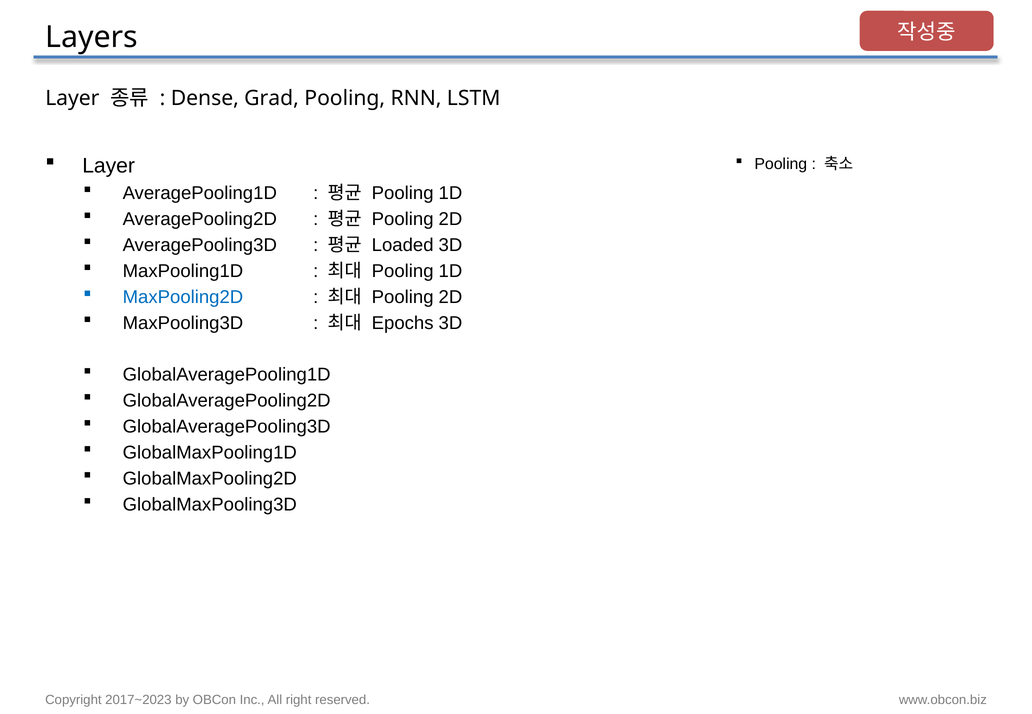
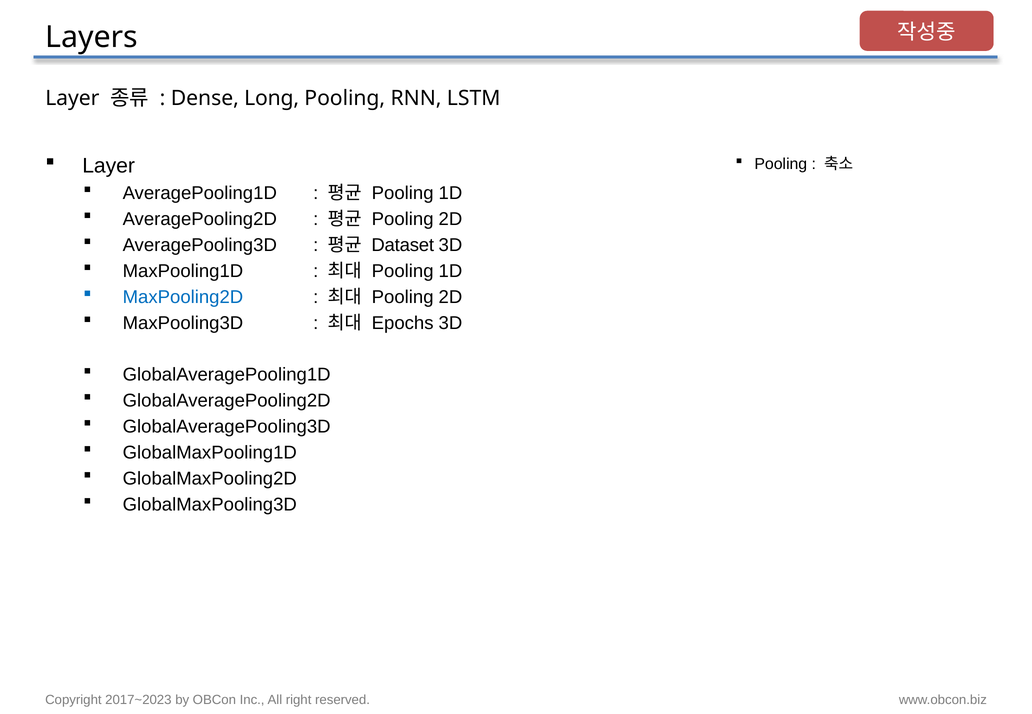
Grad: Grad -> Long
Loaded: Loaded -> Dataset
